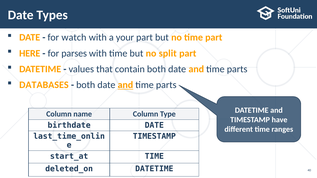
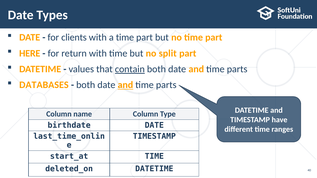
watch: watch -> clients
a your: your -> time
parses: parses -> return
contain underline: none -> present
